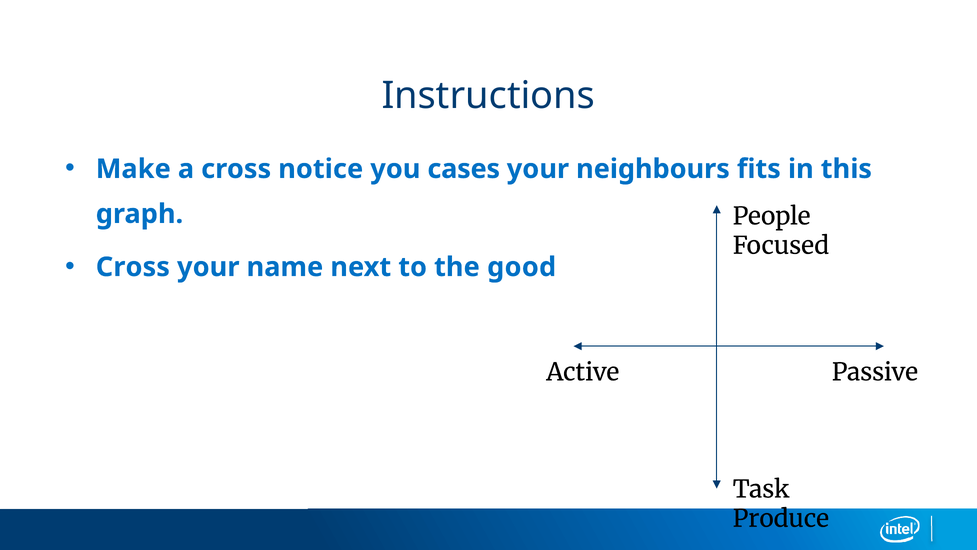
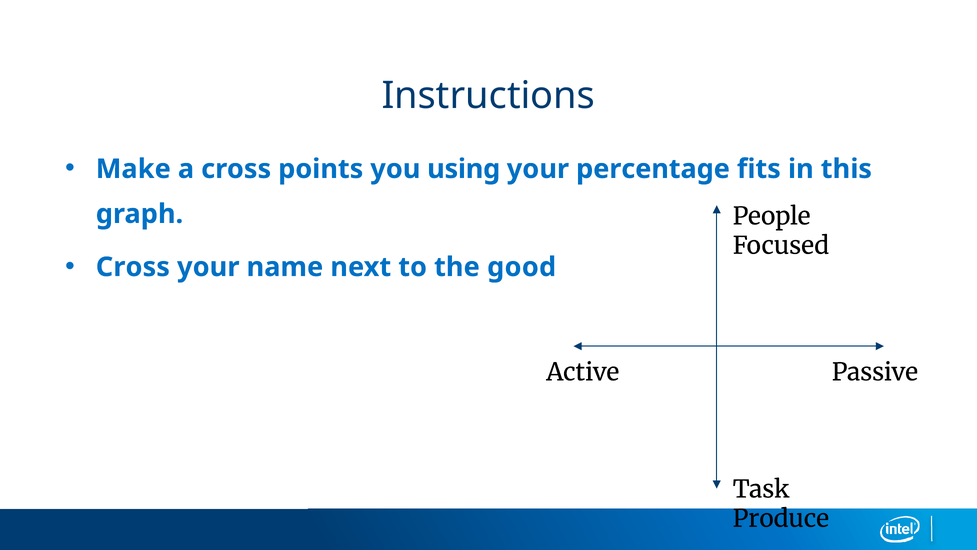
notice: notice -> points
cases: cases -> using
neighbours: neighbours -> percentage
